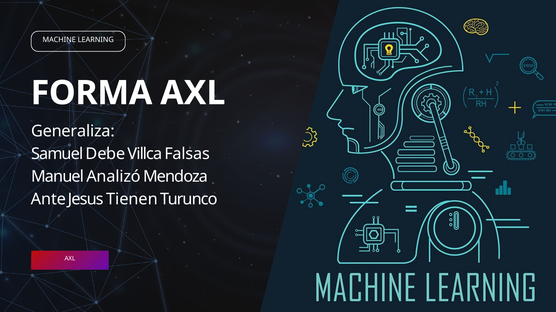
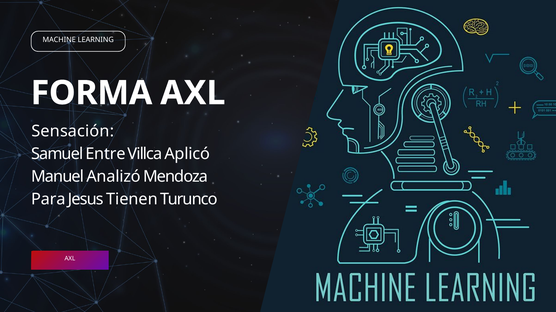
Generaliza: Generaliza -> Sensación
Debe: Debe -> Entre
Falsas: Falsas -> Aplicó
Ante: Ante -> Para
